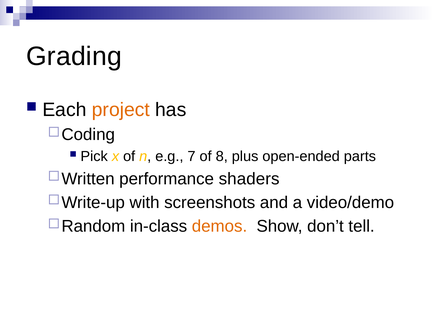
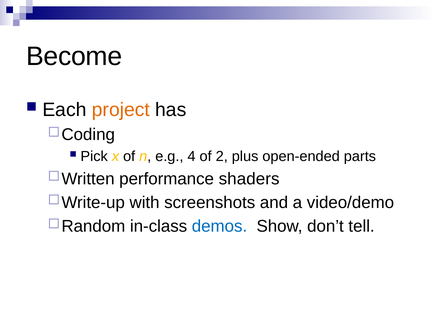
Grading: Grading -> Become
7: 7 -> 4
8: 8 -> 2
demos colour: orange -> blue
